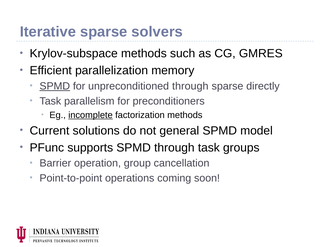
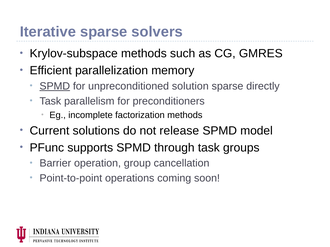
unpreconditioned through: through -> solution
incomplete underline: present -> none
general: general -> release
